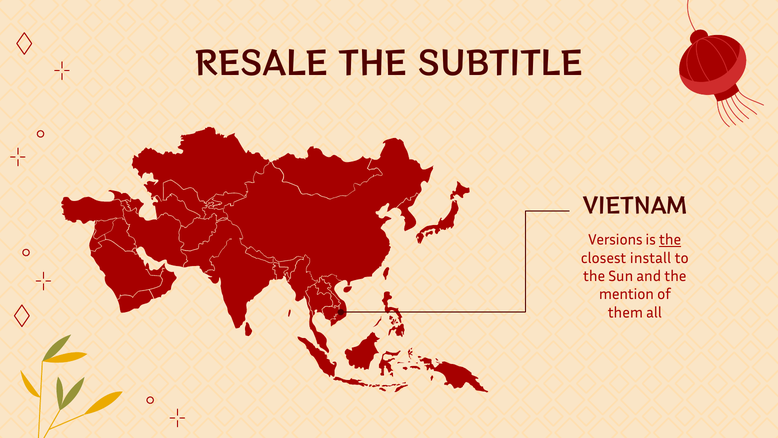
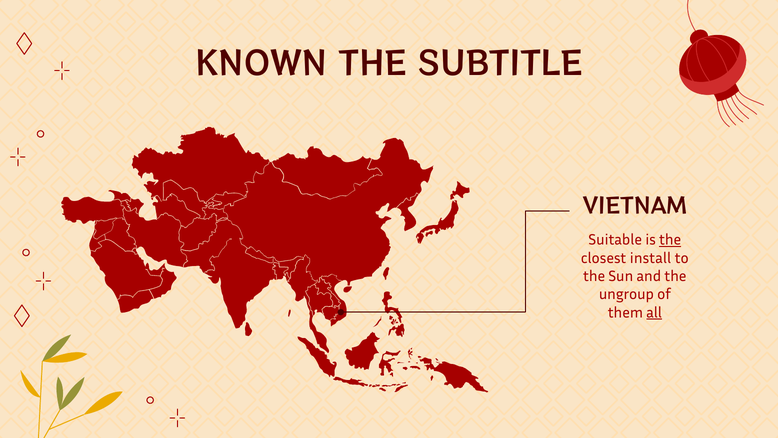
RESALE: RESALE -> KNOWN
Versions: Versions -> Suitable
mention: mention -> ungroup
all underline: none -> present
